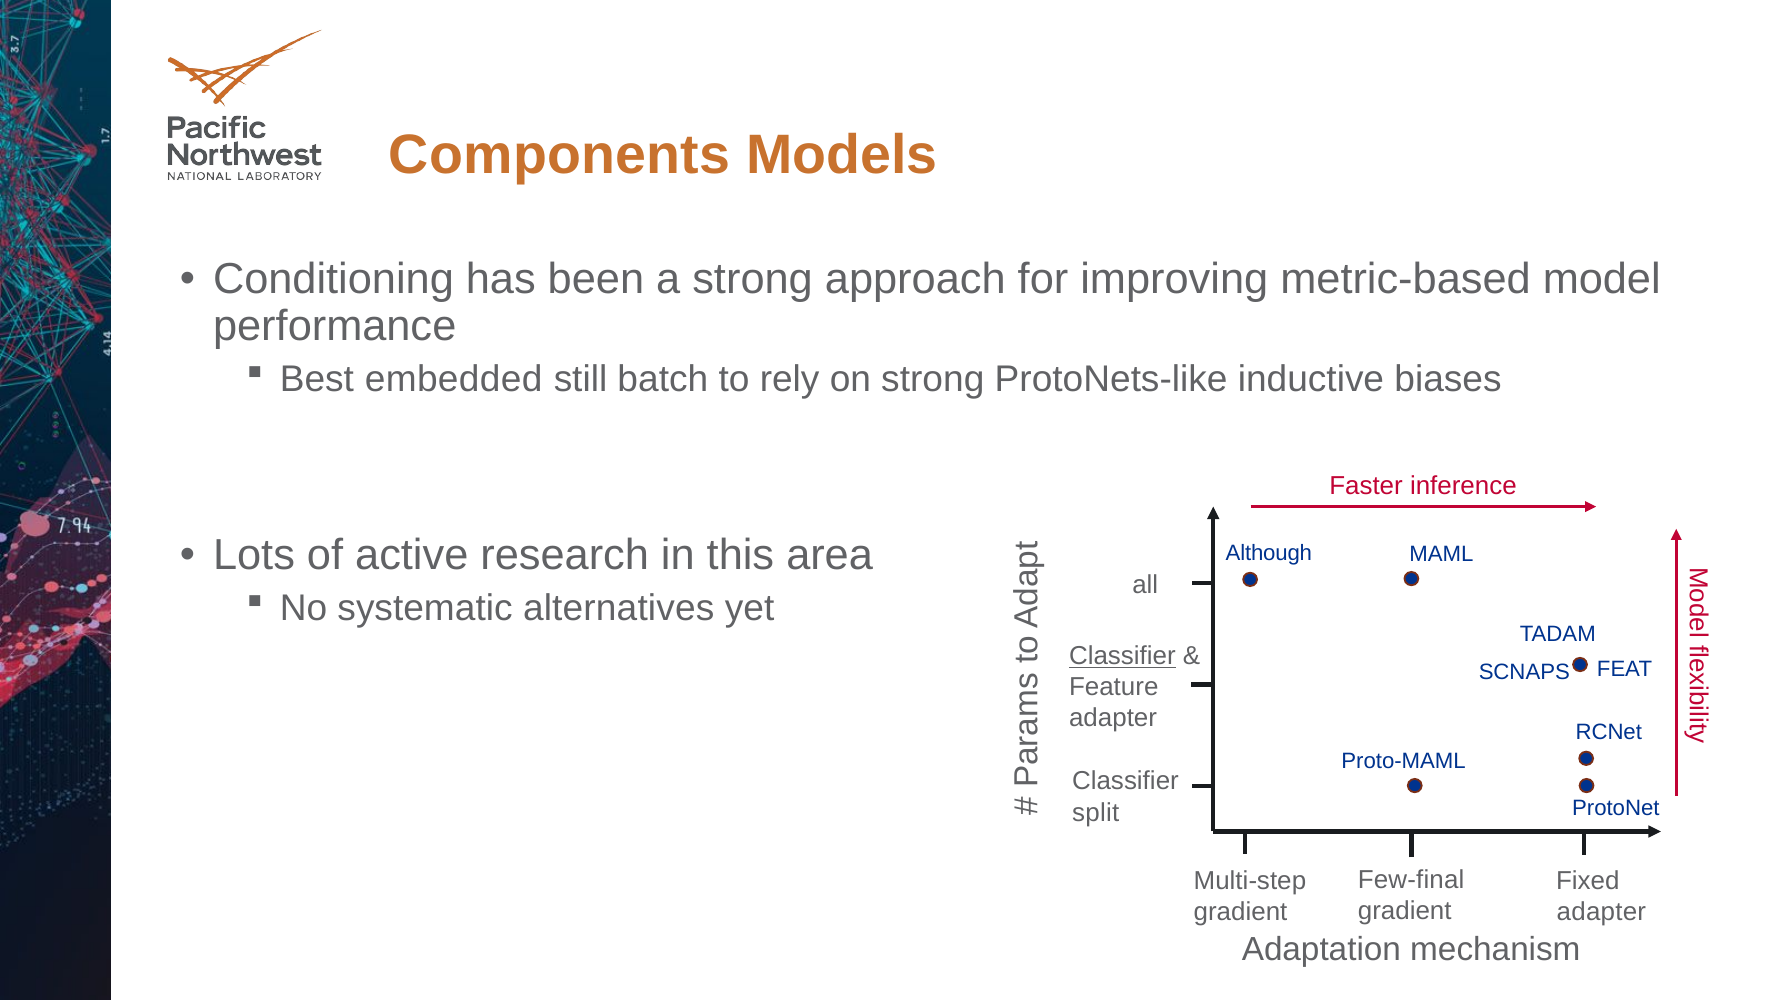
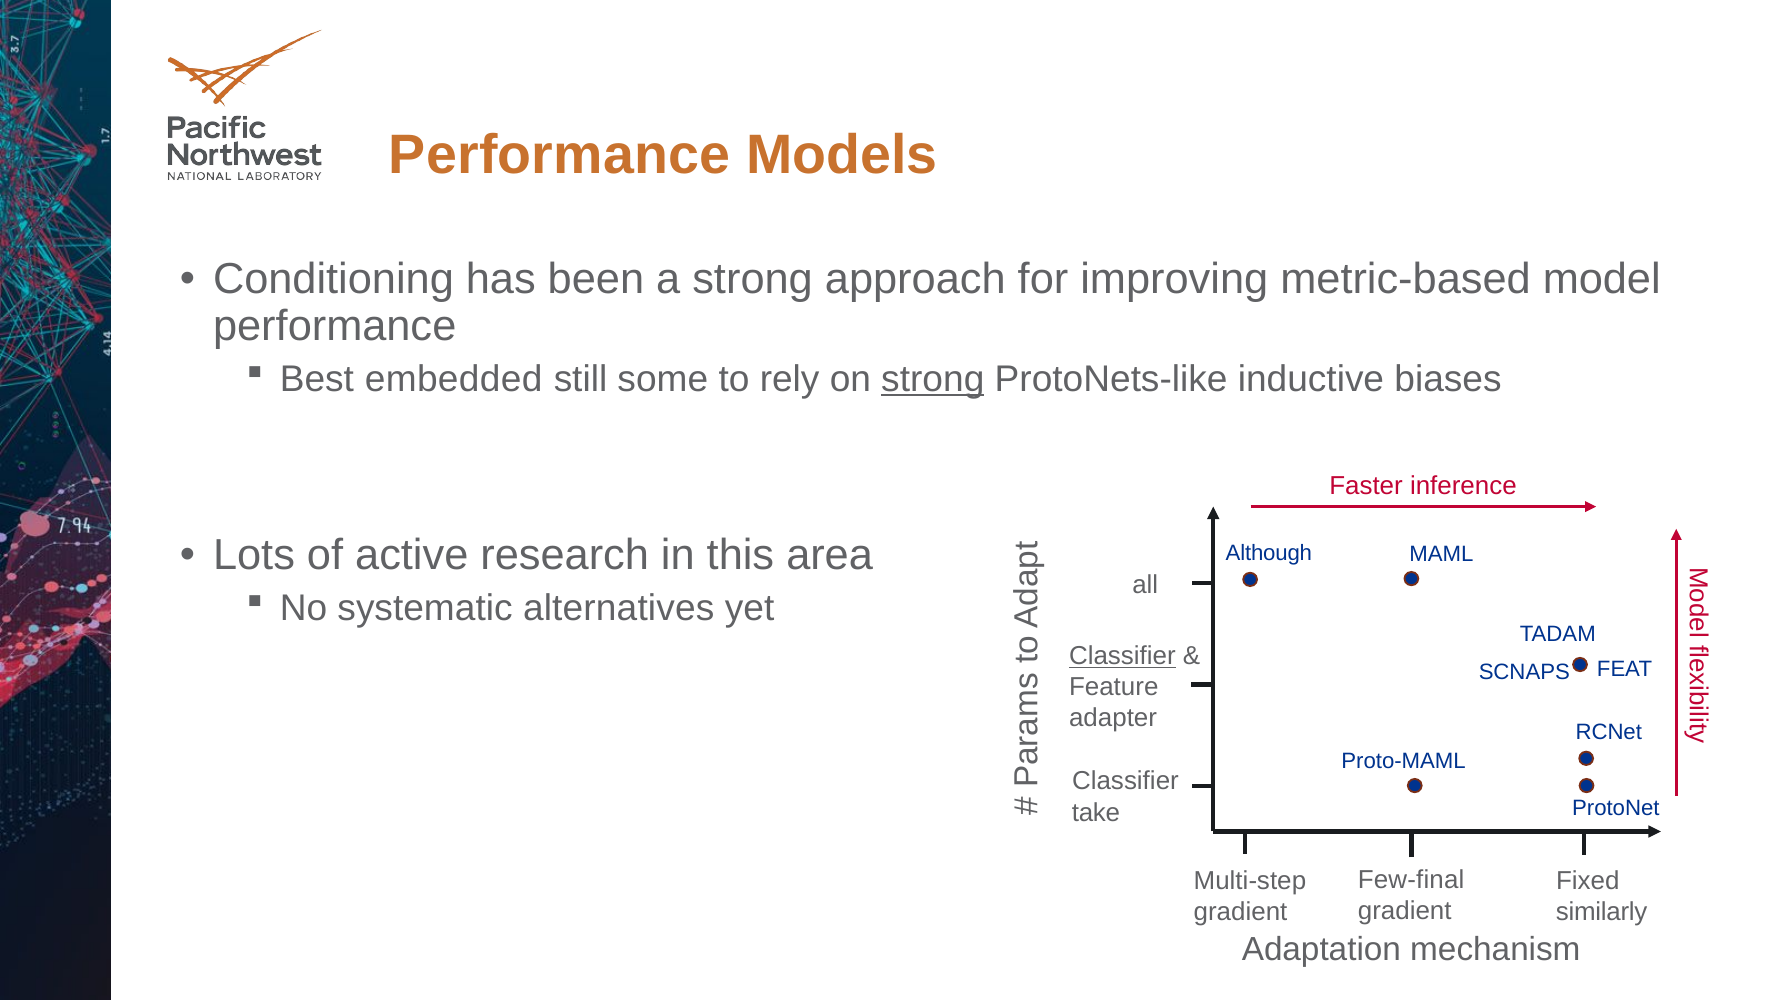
Components at (560, 155): Components -> Performance
batch: batch -> some
strong at (933, 379) underline: none -> present
split: split -> take
adapter at (1601, 912): adapter -> similarly
